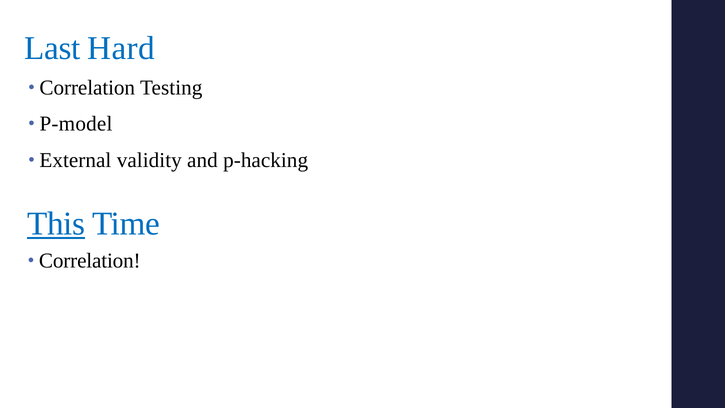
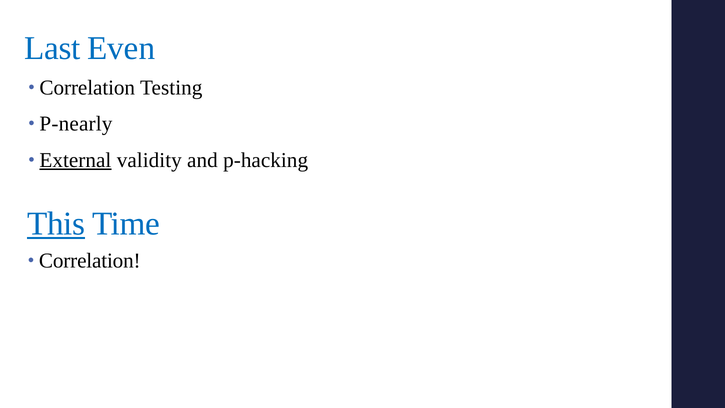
Hard: Hard -> Even
P-model: P-model -> P-nearly
External underline: none -> present
